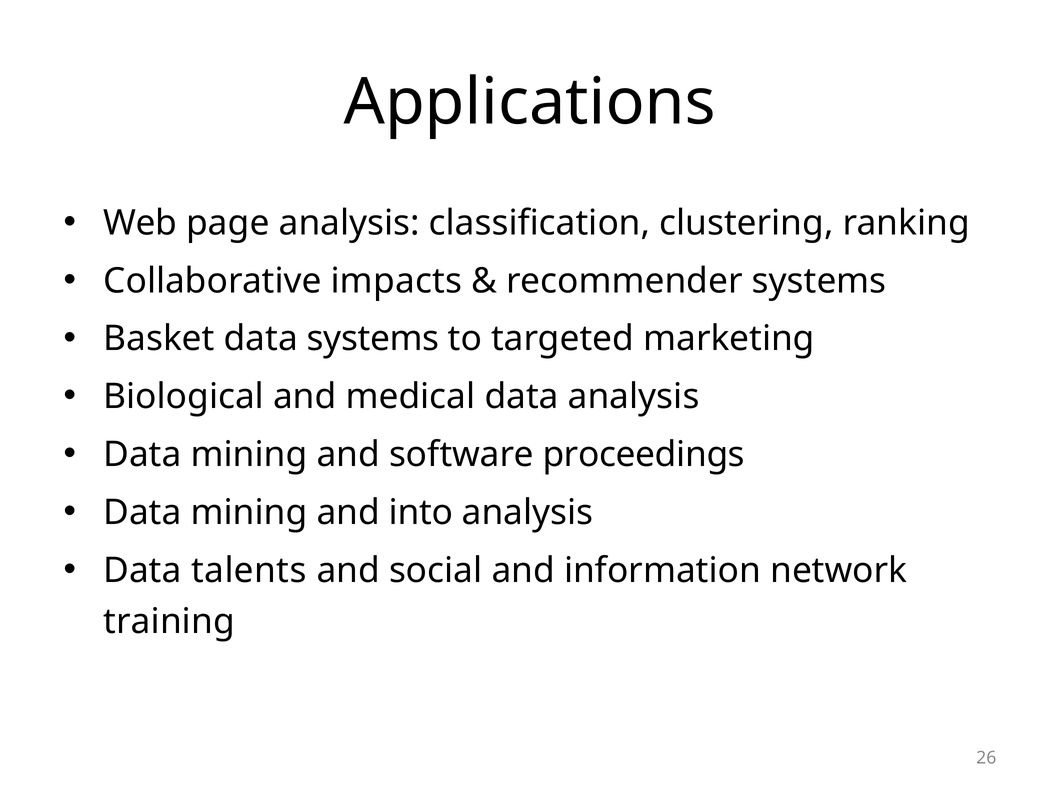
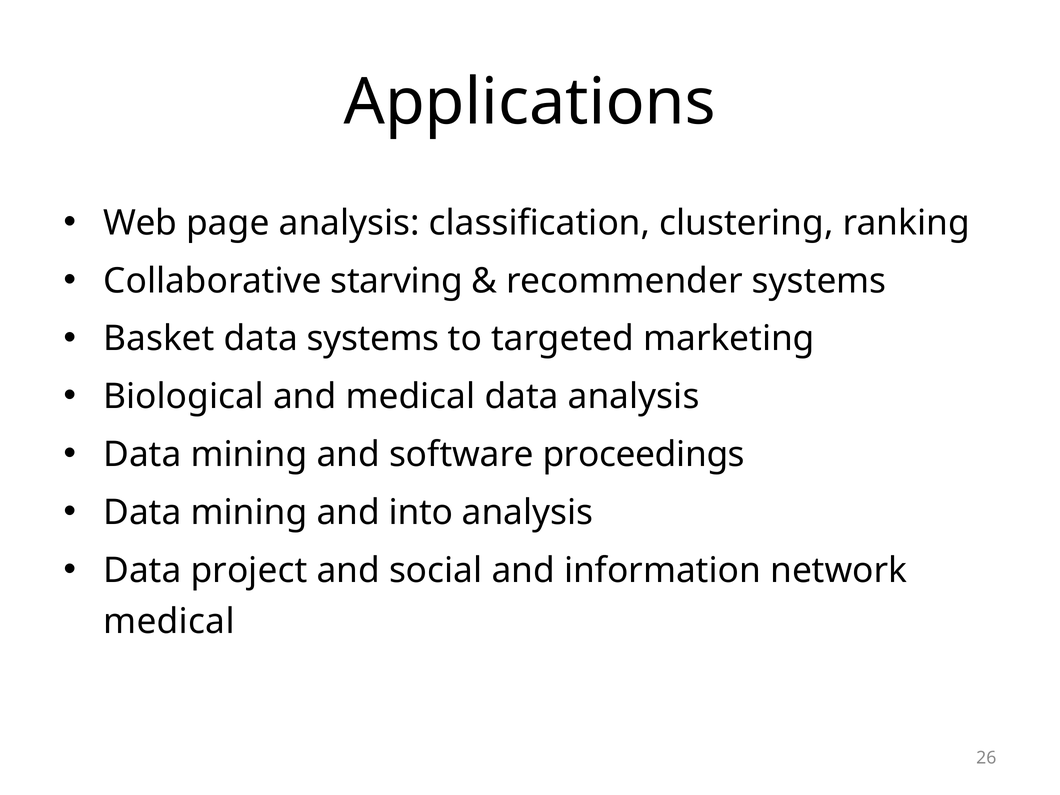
impacts: impacts -> starving
talents: talents -> project
training at (169, 621): training -> medical
